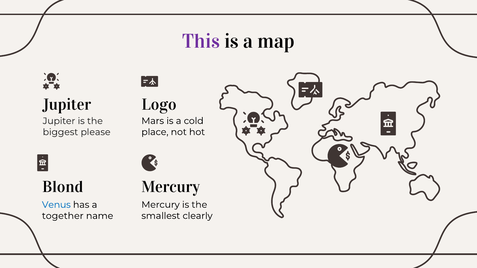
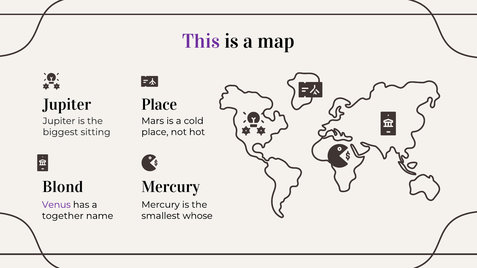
Logo at (159, 105): Logo -> Place
please: please -> sitting
Venus colour: blue -> purple
clearly: clearly -> whose
